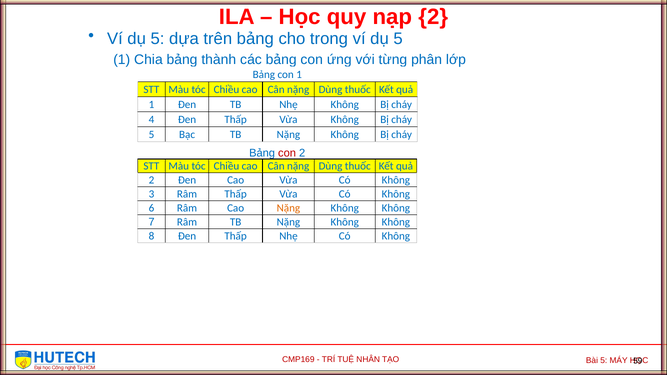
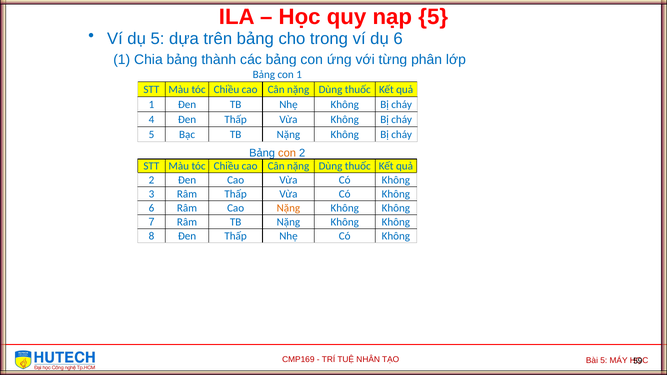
nạp 2: 2 -> 5
5 at (398, 39): 5 -> 6
con at (287, 153) colour: red -> orange
